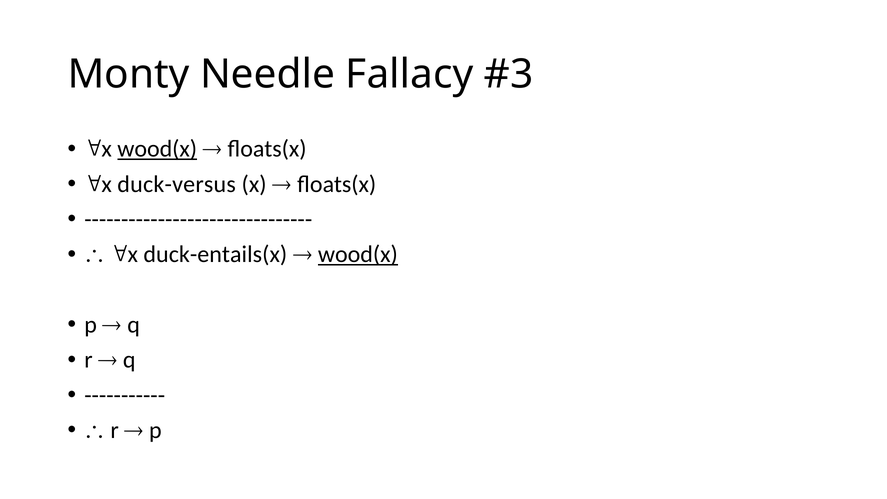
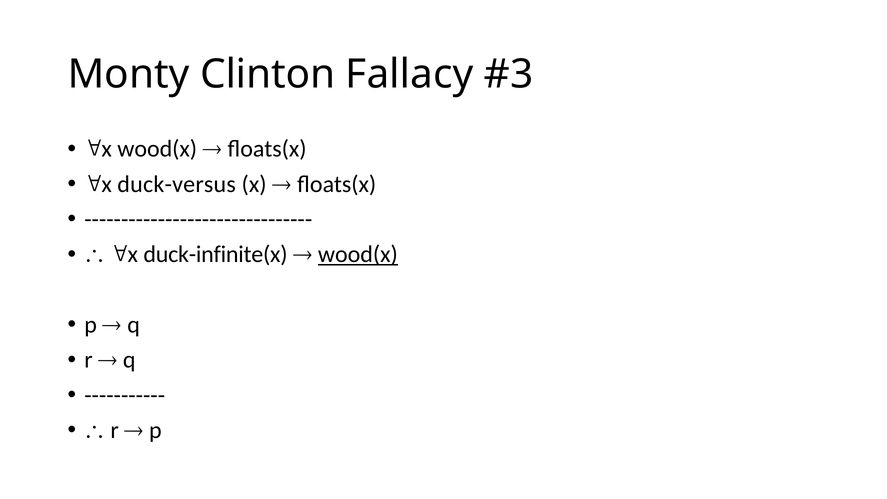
Needle: Needle -> Clinton
wood(x at (157, 149) underline: present -> none
duck-entails(x: duck-entails(x -> duck-infinite(x
